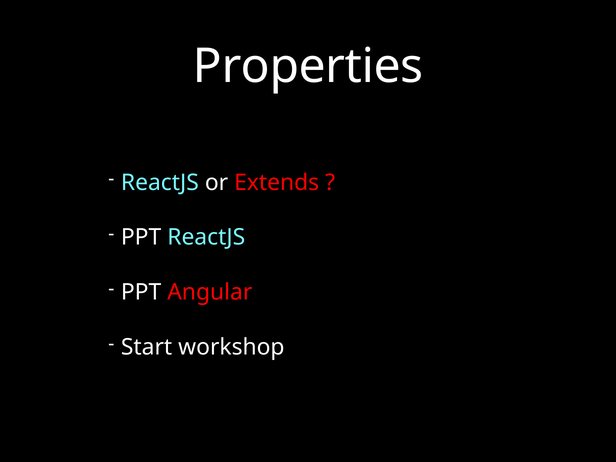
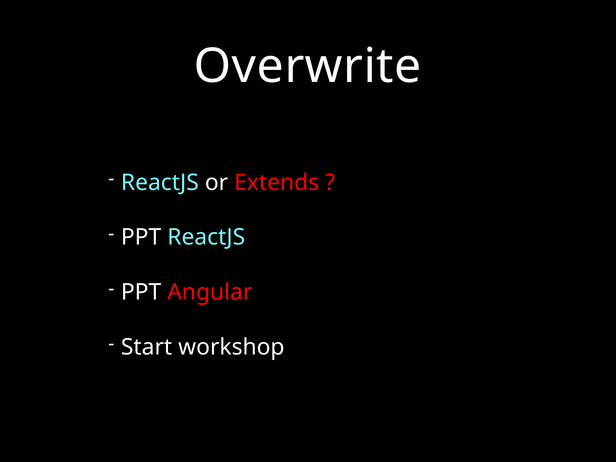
Properties: Properties -> Overwrite
